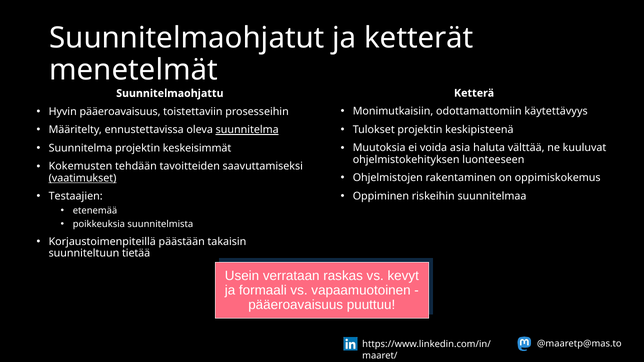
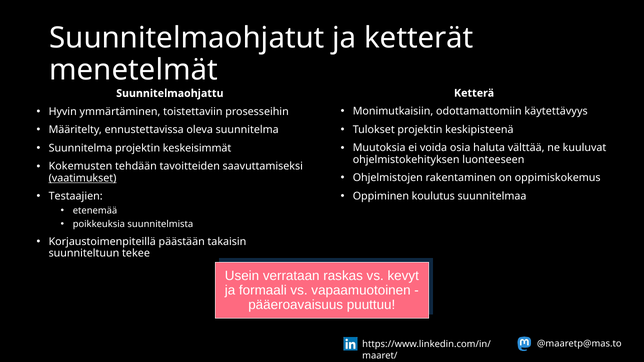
Hyvin pääeroavaisuus: pääeroavaisuus -> ymmärtäminen
suunnitelma at (247, 130) underline: present -> none
asia: asia -> osia
riskeihin: riskeihin -> koulutus
tietää: tietää -> tekee
